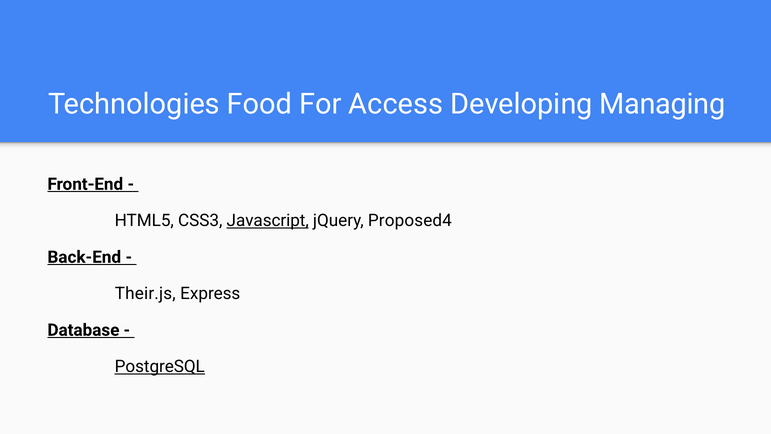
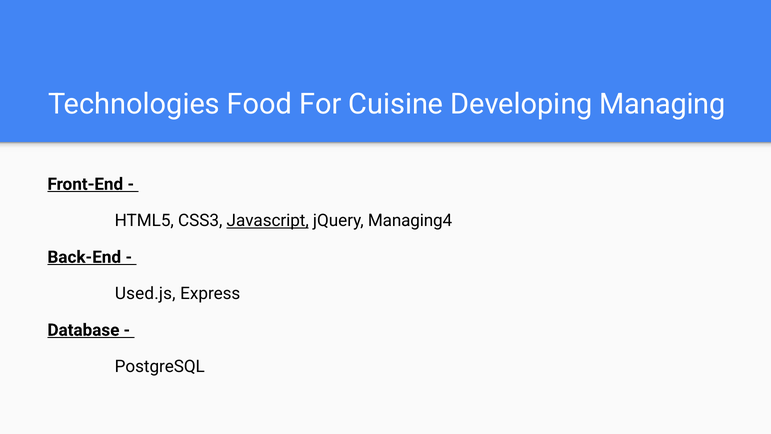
Access: Access -> Cuisine
Proposed4: Proposed4 -> Managing4
Their.js: Their.js -> Used.js
PostgreSQL underline: present -> none
